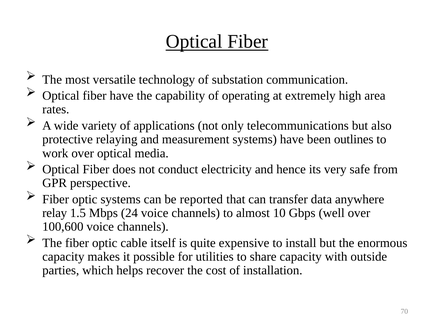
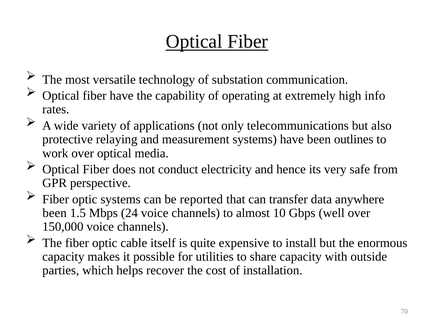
area: area -> info
relay at (55, 213): relay -> been
100,600: 100,600 -> 150,000
